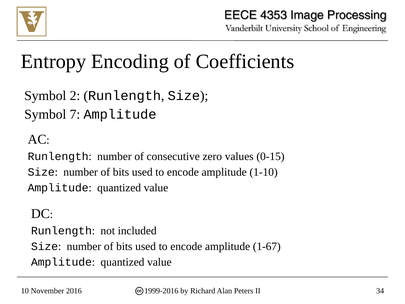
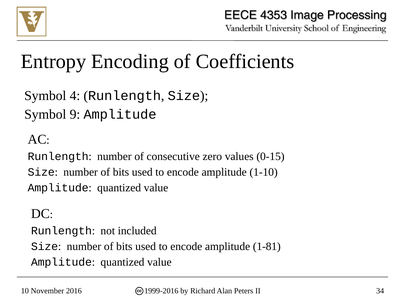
2: 2 -> 4
7: 7 -> 9
1-67: 1-67 -> 1-81
